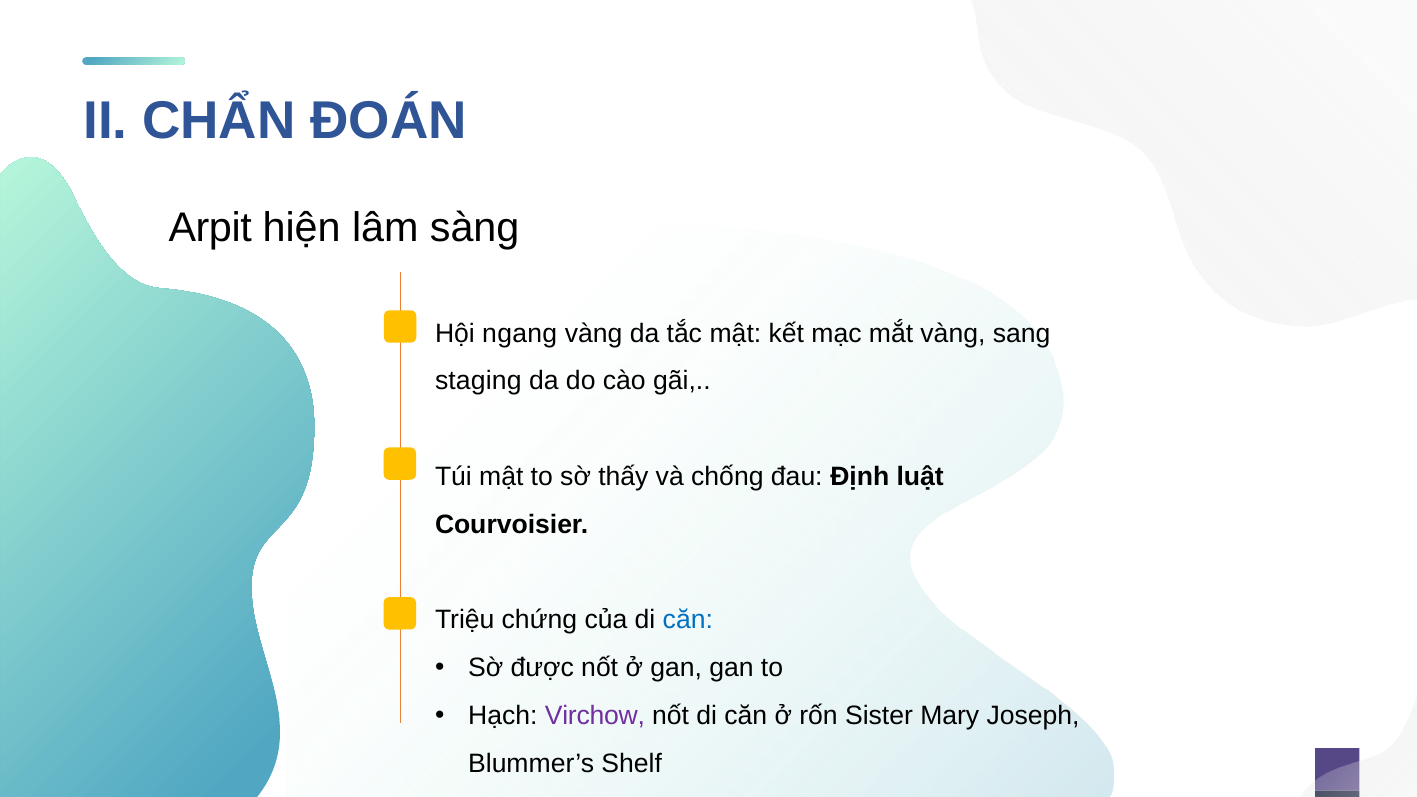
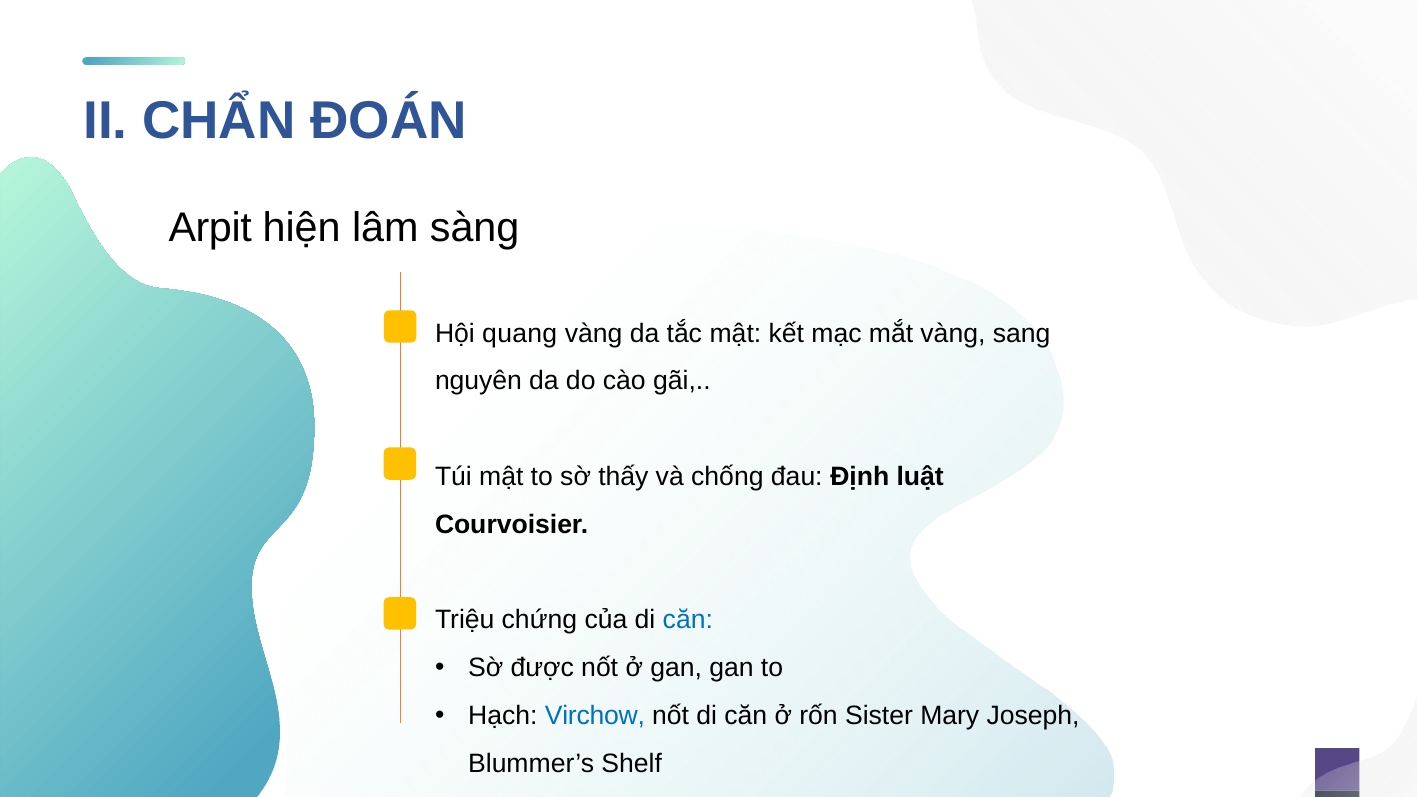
ngang: ngang -> quang
staging: staging -> nguyên
Virchow colour: purple -> blue
